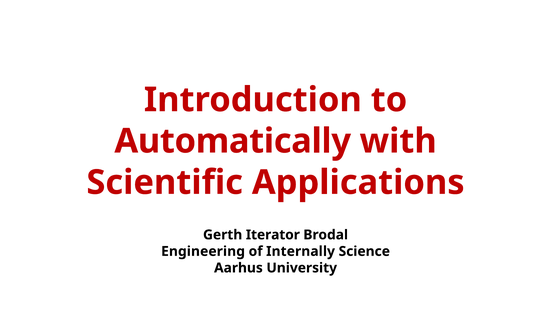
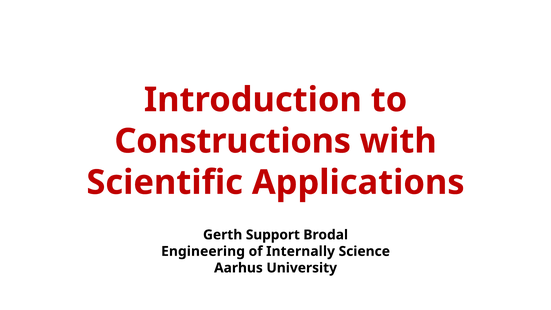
Automatically: Automatically -> Constructions
Iterator: Iterator -> Support
